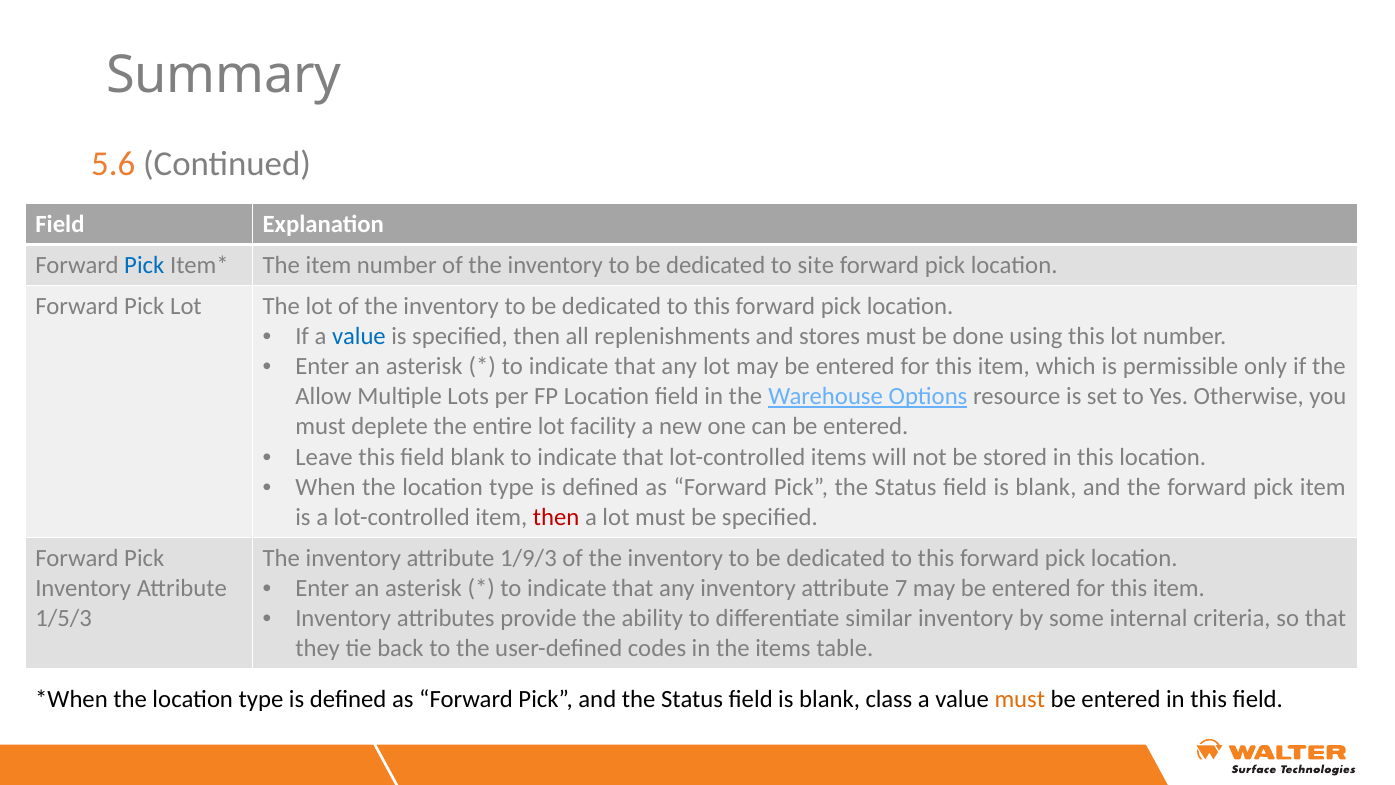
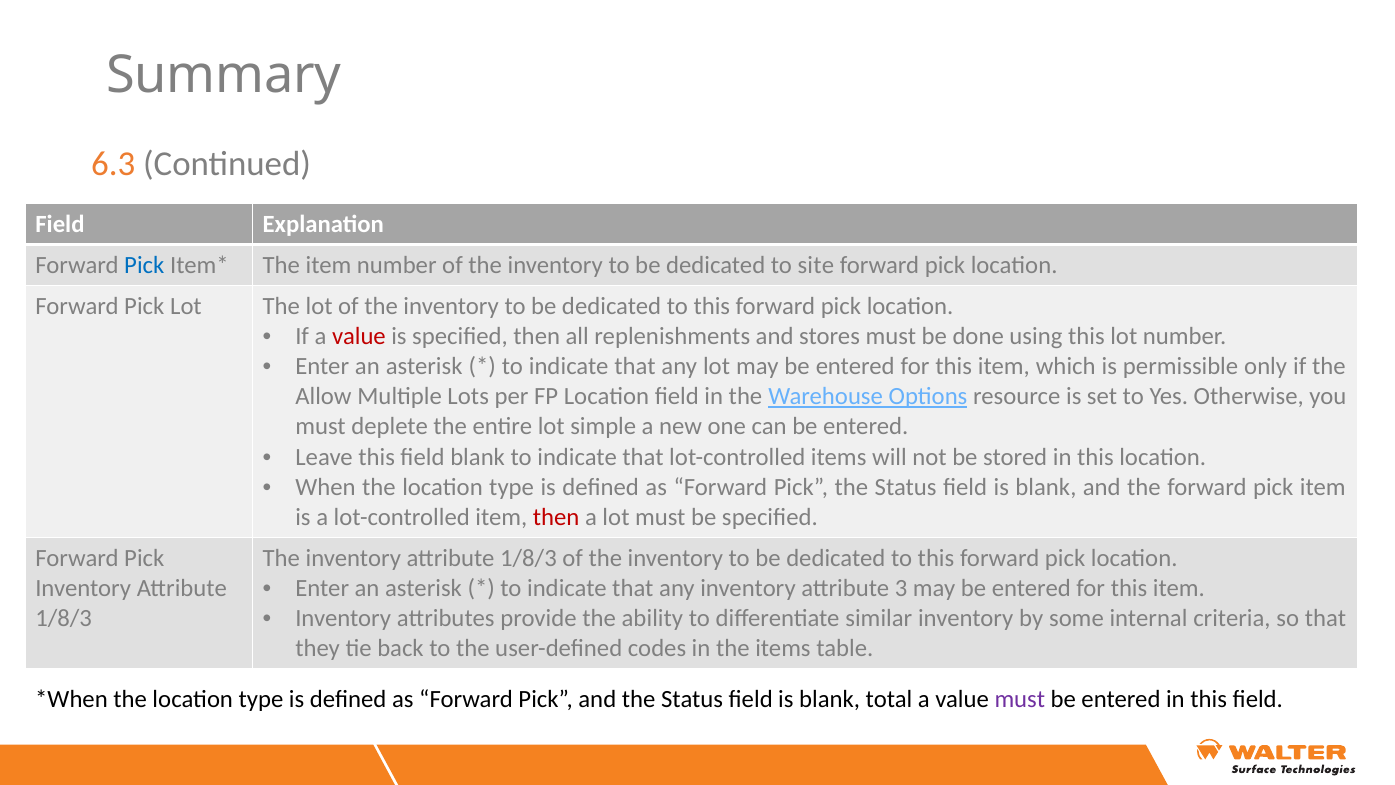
5.6: 5.6 -> 6.3
value at (359, 336) colour: blue -> red
facility: facility -> simple
The inventory attribute 1/9/3: 1/9/3 -> 1/8/3
7: 7 -> 3
1/5/3 at (64, 618): 1/5/3 -> 1/8/3
class: class -> total
must at (1020, 699) colour: orange -> purple
